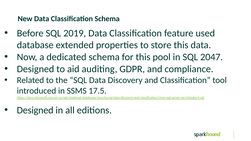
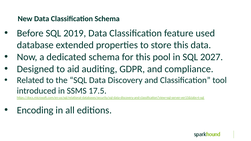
2047: 2047 -> 2027
Designed at (35, 110): Designed -> Encoding
